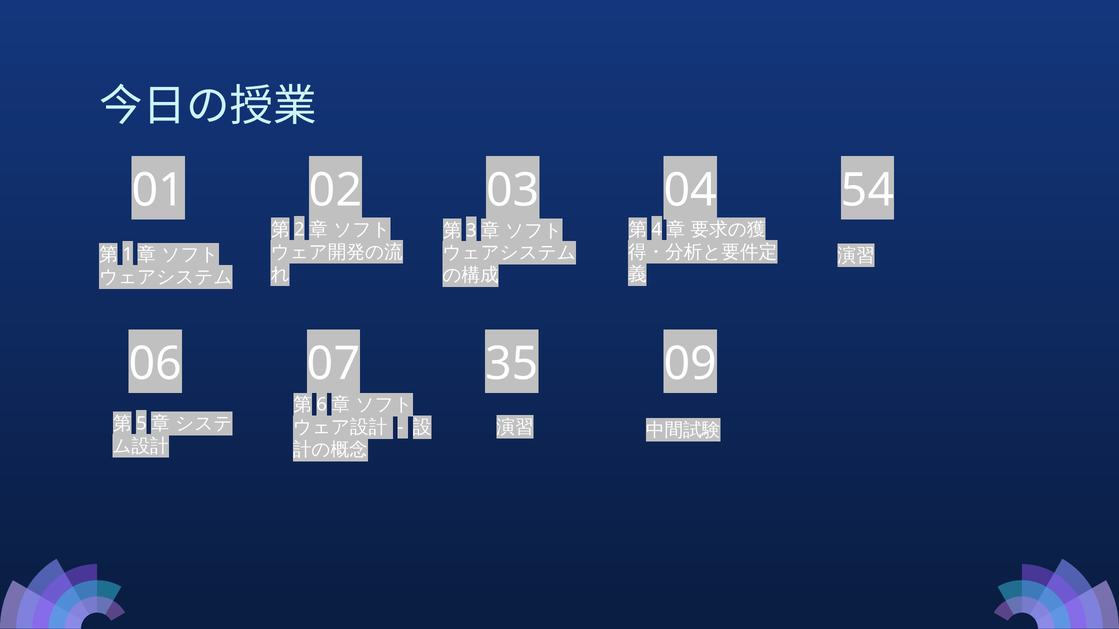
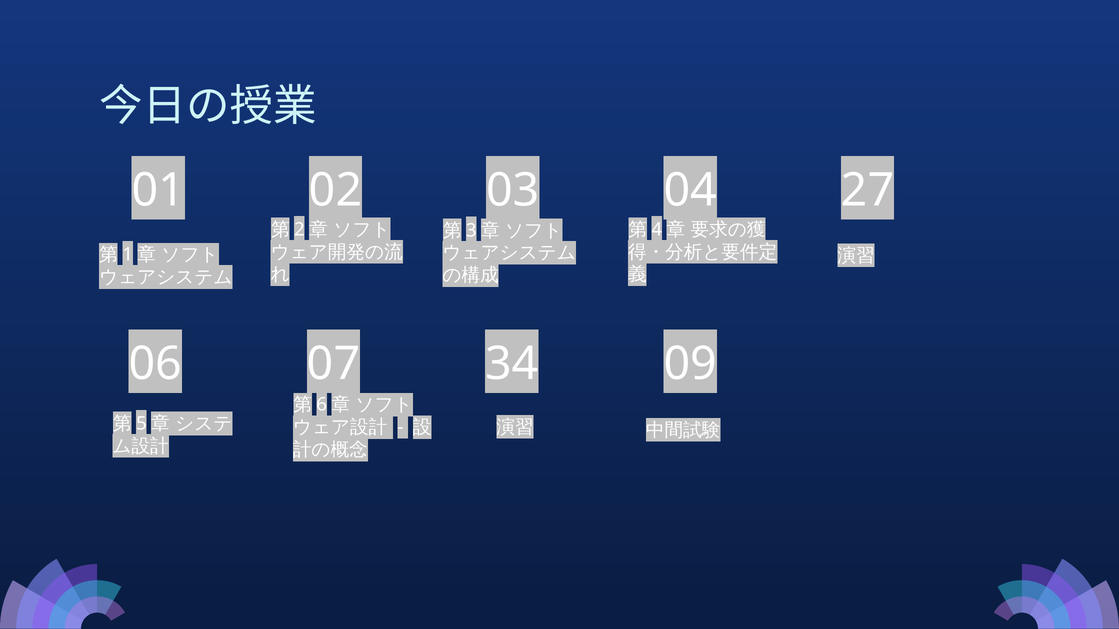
54: 54 -> 27
35: 35 -> 34
